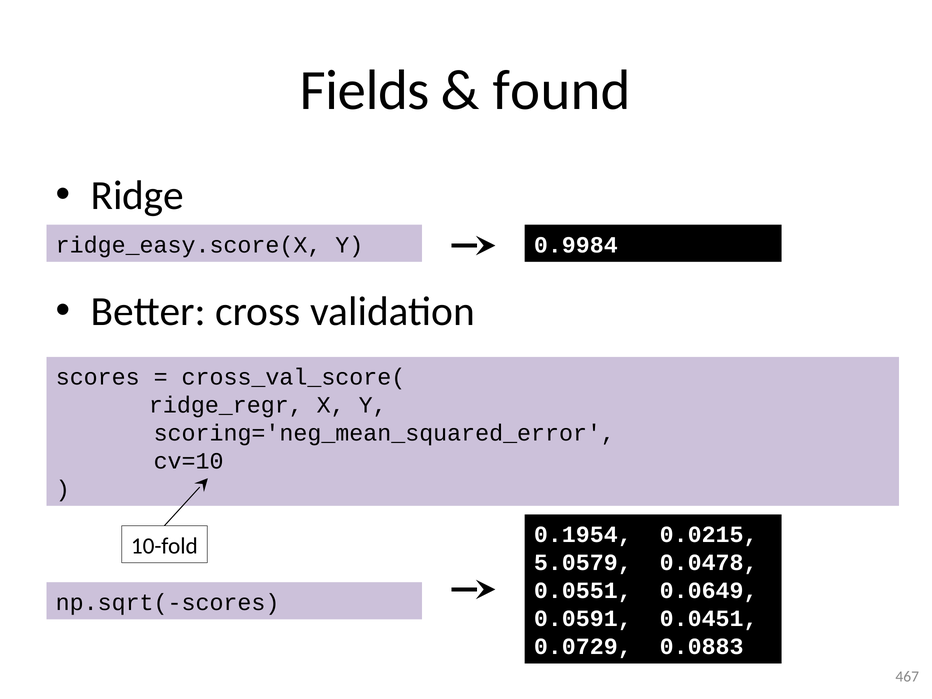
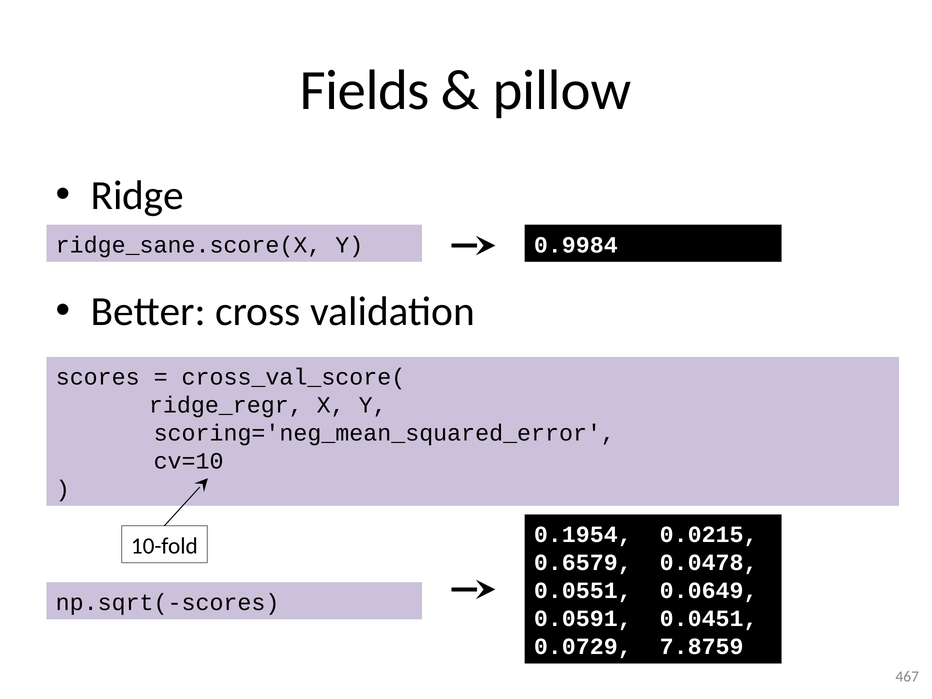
found: found -> pillow
ridge_easy.score(X: ridge_easy.score(X -> ridge_sane.score(X
5.0579: 5.0579 -> 0.6579
0.0883: 0.0883 -> 7.8759
